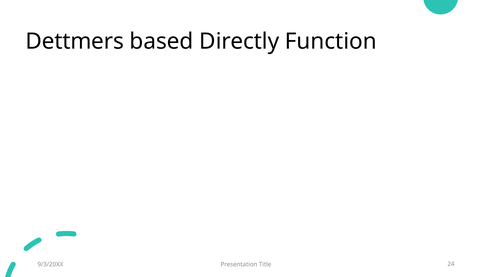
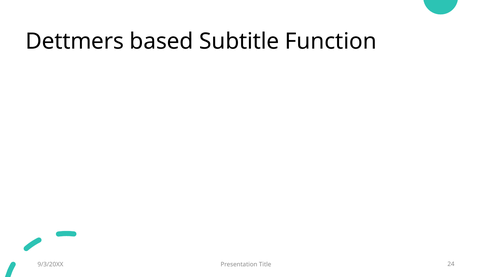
Directly: Directly -> Subtitle
